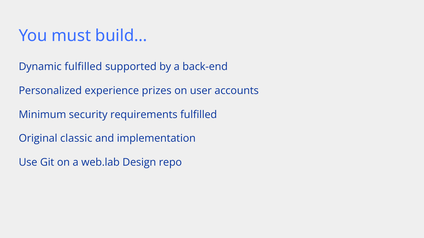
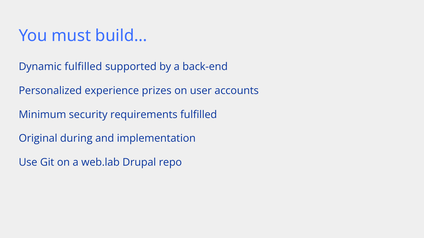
classic: classic -> during
Design: Design -> Drupal
